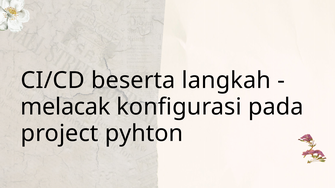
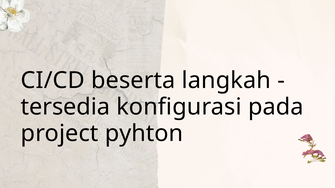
melacak: melacak -> tersedia
